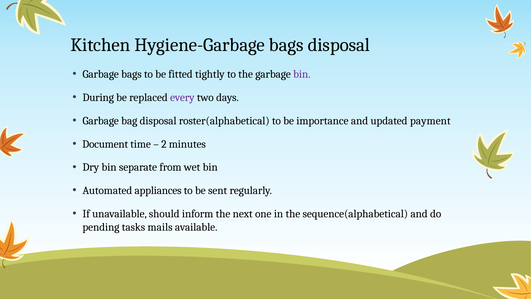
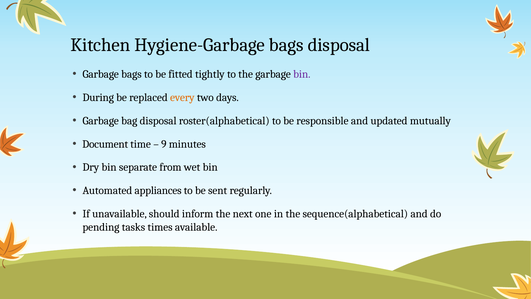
every colour: purple -> orange
importance: importance -> responsible
payment: payment -> mutually
2: 2 -> 9
mails: mails -> times
